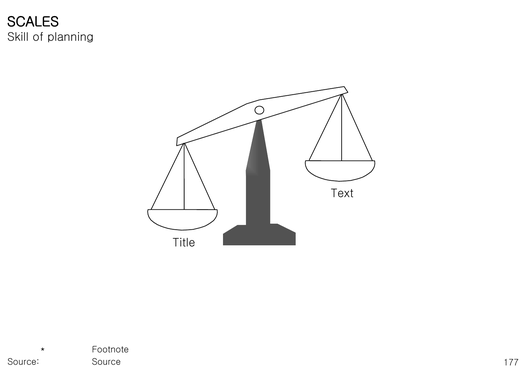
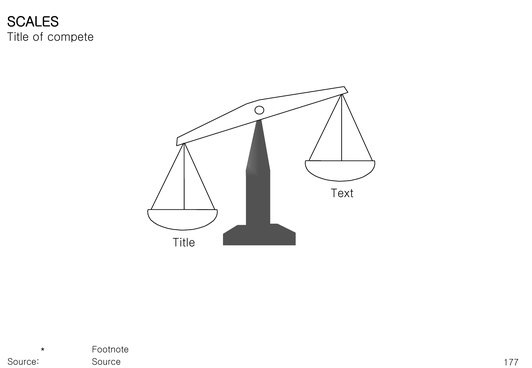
Skill at (18, 37): Skill -> Title
planning: planning -> compete
